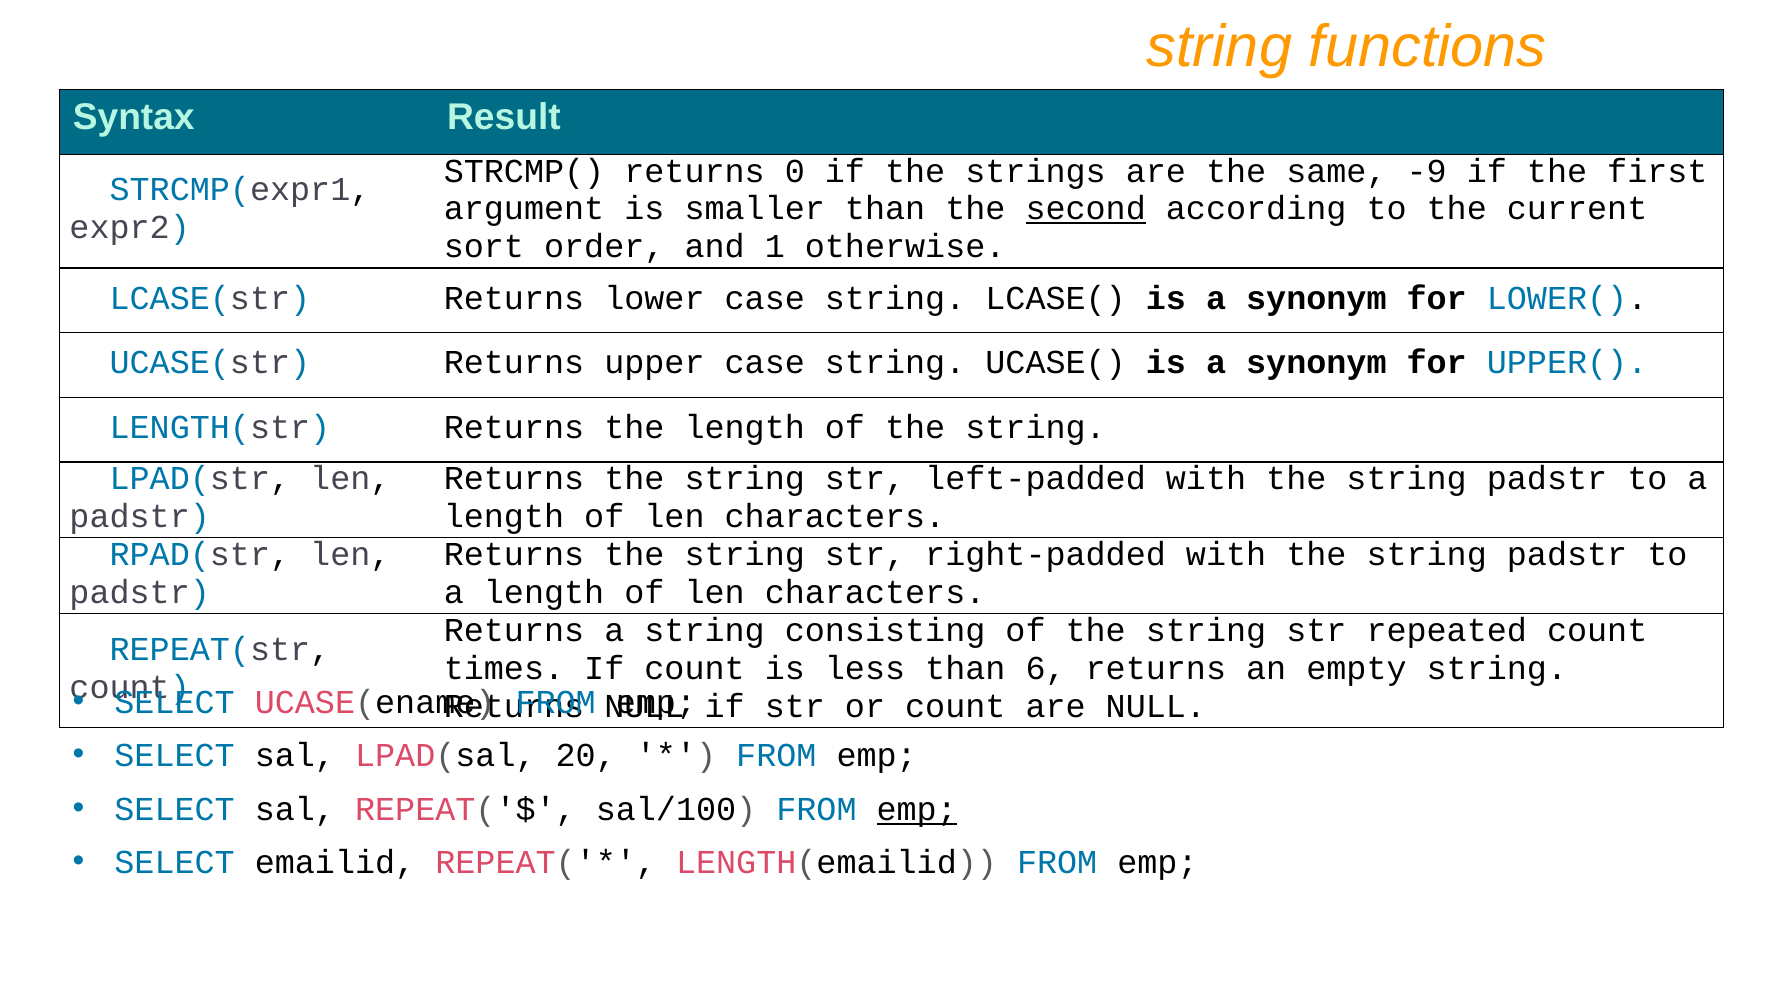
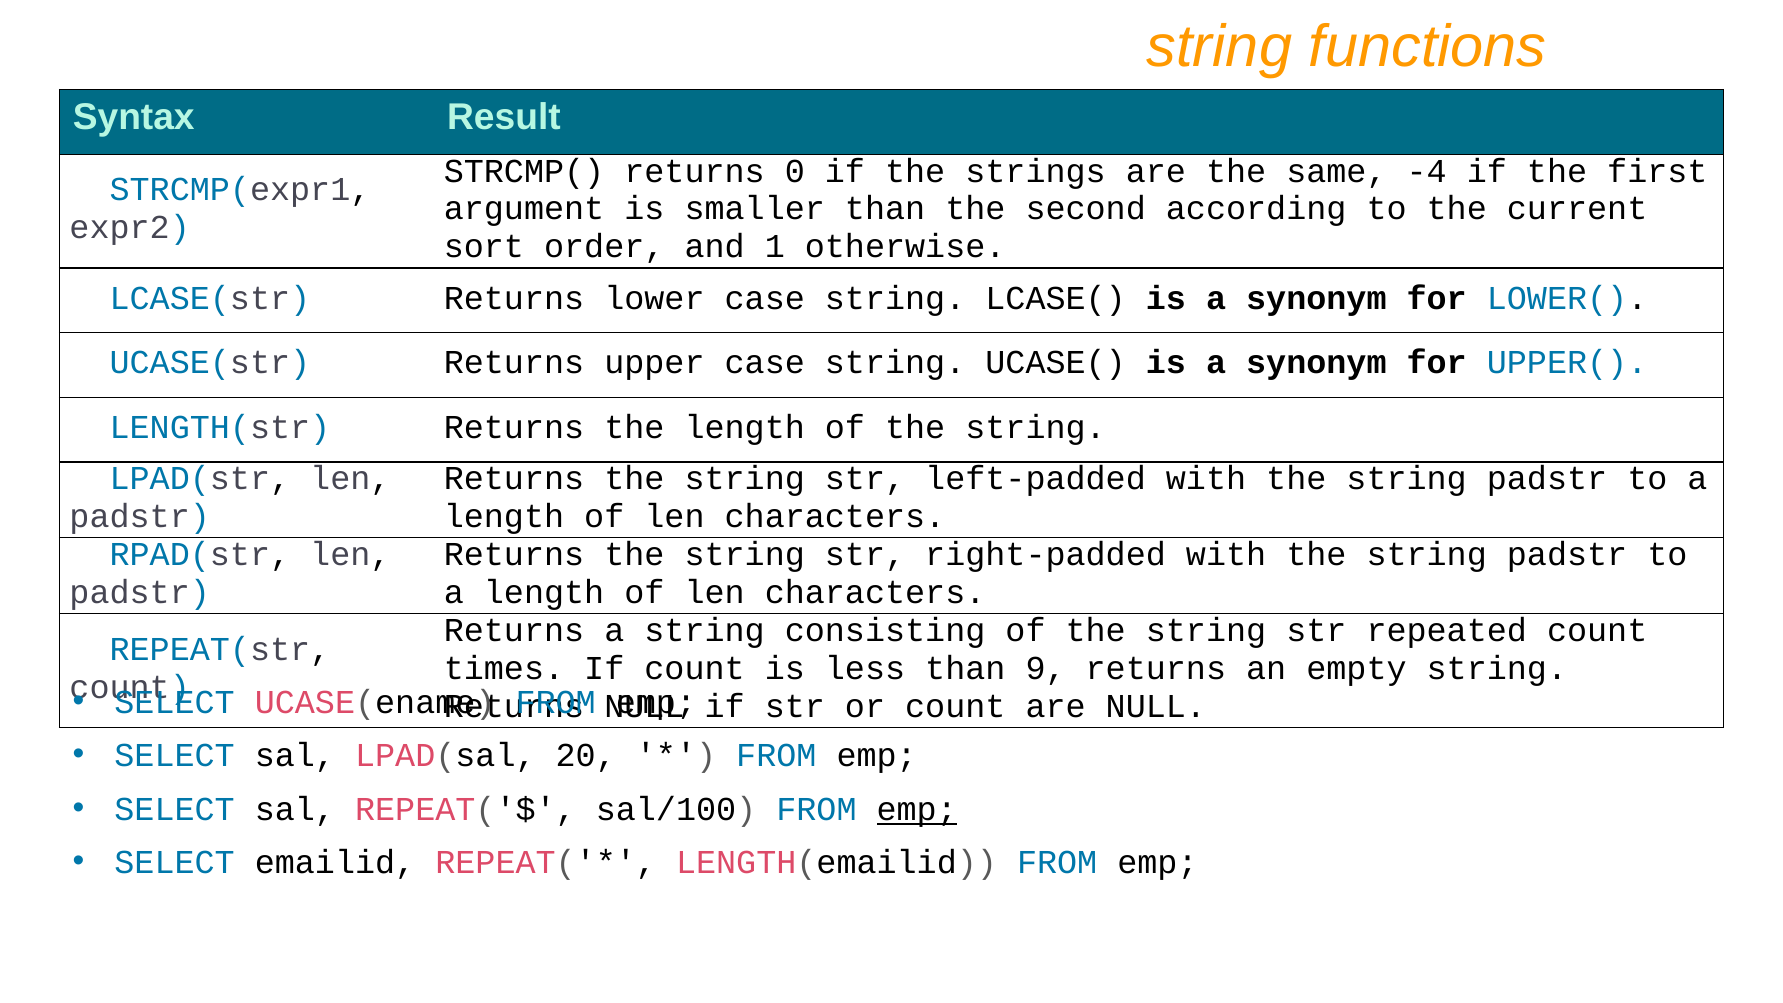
-9: -9 -> -4
second underline: present -> none
6: 6 -> 9
